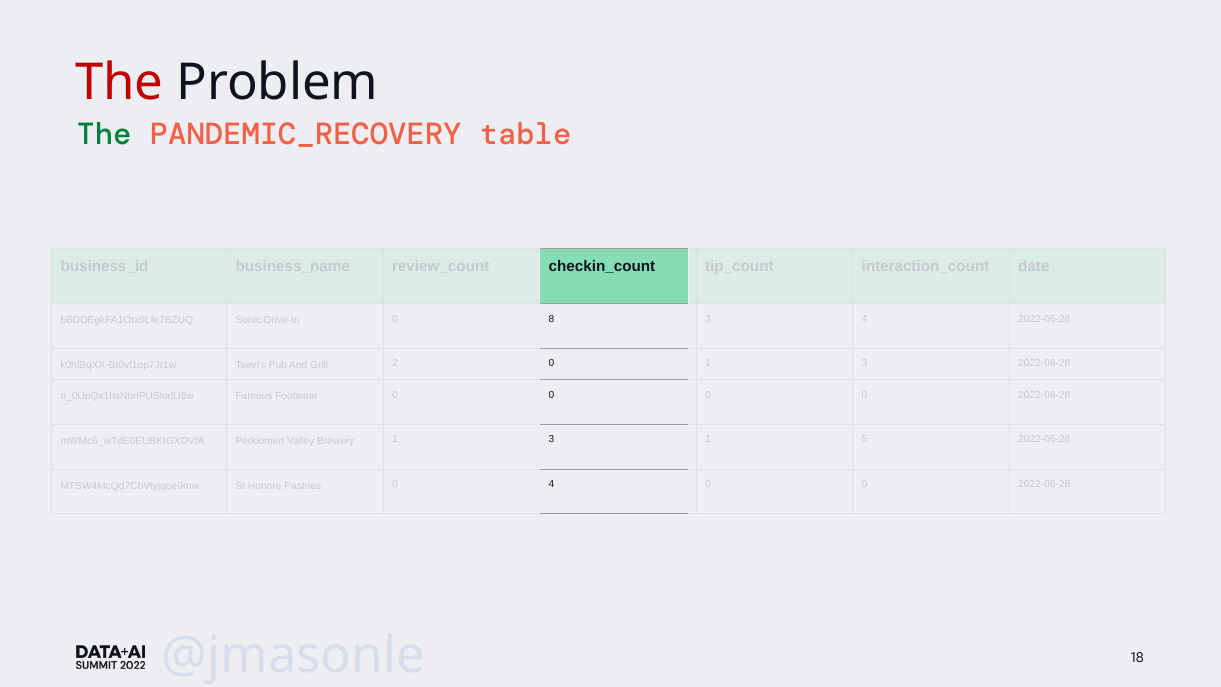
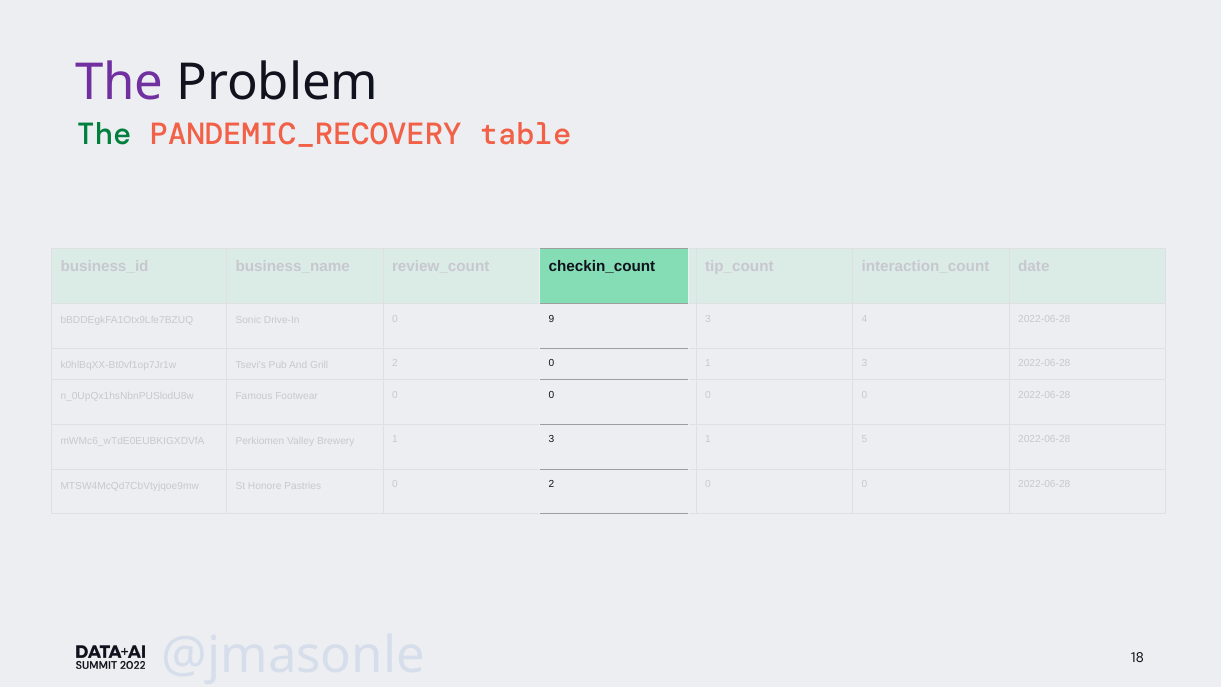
The at (119, 83) colour: red -> purple
8: 8 -> 9
4 at (551, 484): 4 -> 2
